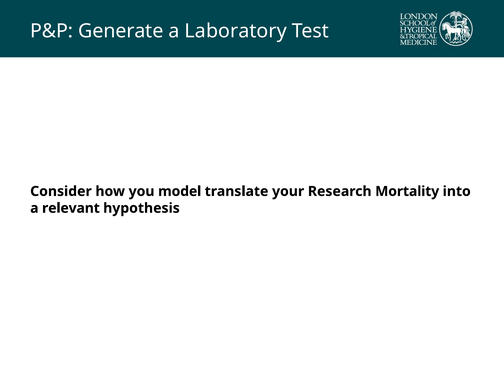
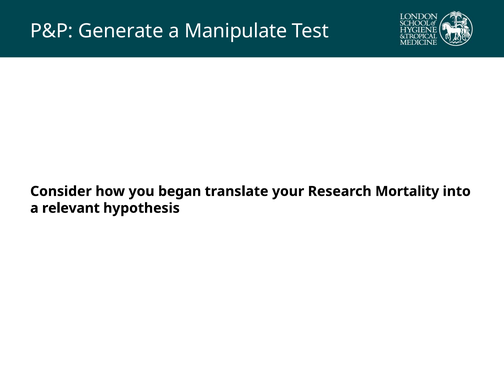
Laboratory: Laboratory -> Manipulate
model: model -> began
